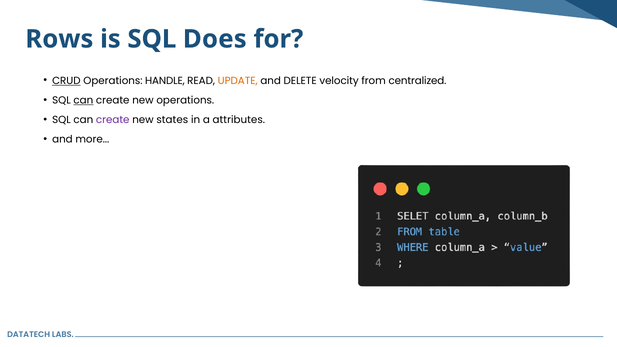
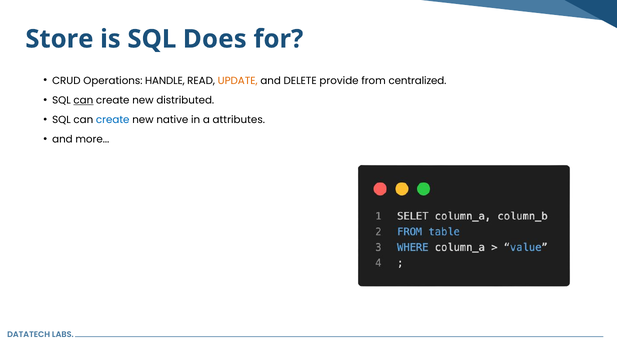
Rows: Rows -> Store
CRUD underline: present -> none
velocity: velocity -> provide
new operations: operations -> distributed
create at (113, 120) colour: purple -> blue
states: states -> native
